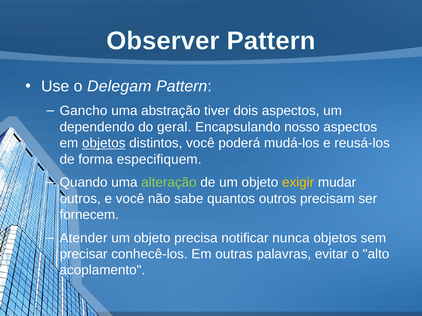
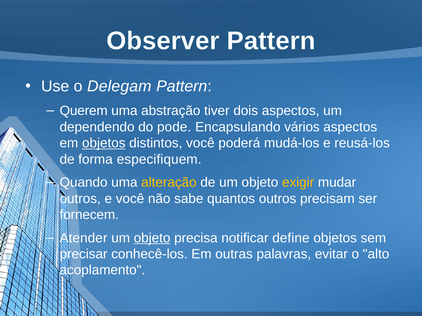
Gancho: Gancho -> Querem
geral: geral -> pode
nosso: nosso -> vários
alteração colour: light green -> yellow
objeto at (152, 238) underline: none -> present
nunca: nunca -> define
